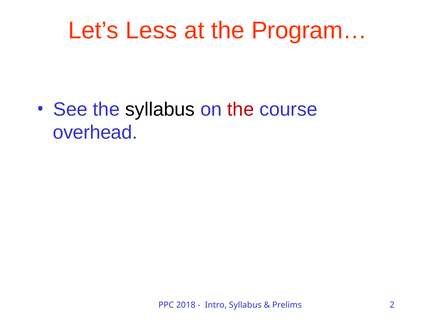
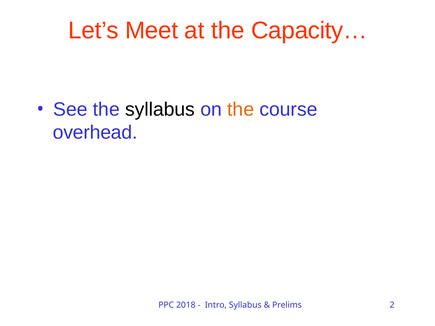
Less: Less -> Meet
Program…: Program… -> Capacity…
the at (241, 109) colour: red -> orange
